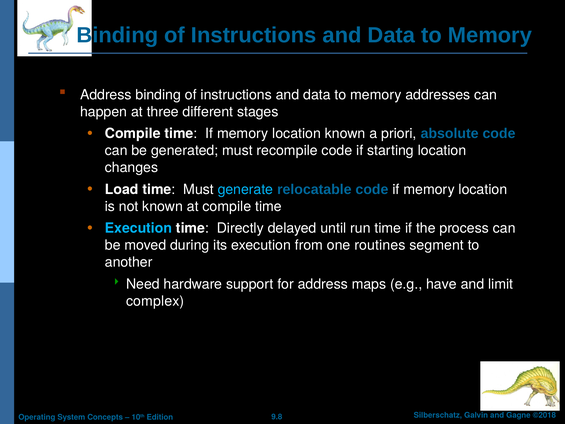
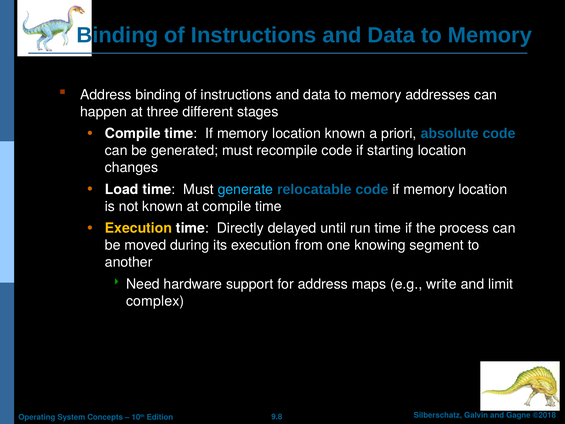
Execution at (138, 228) colour: light blue -> yellow
routines: routines -> knowing
have: have -> write
